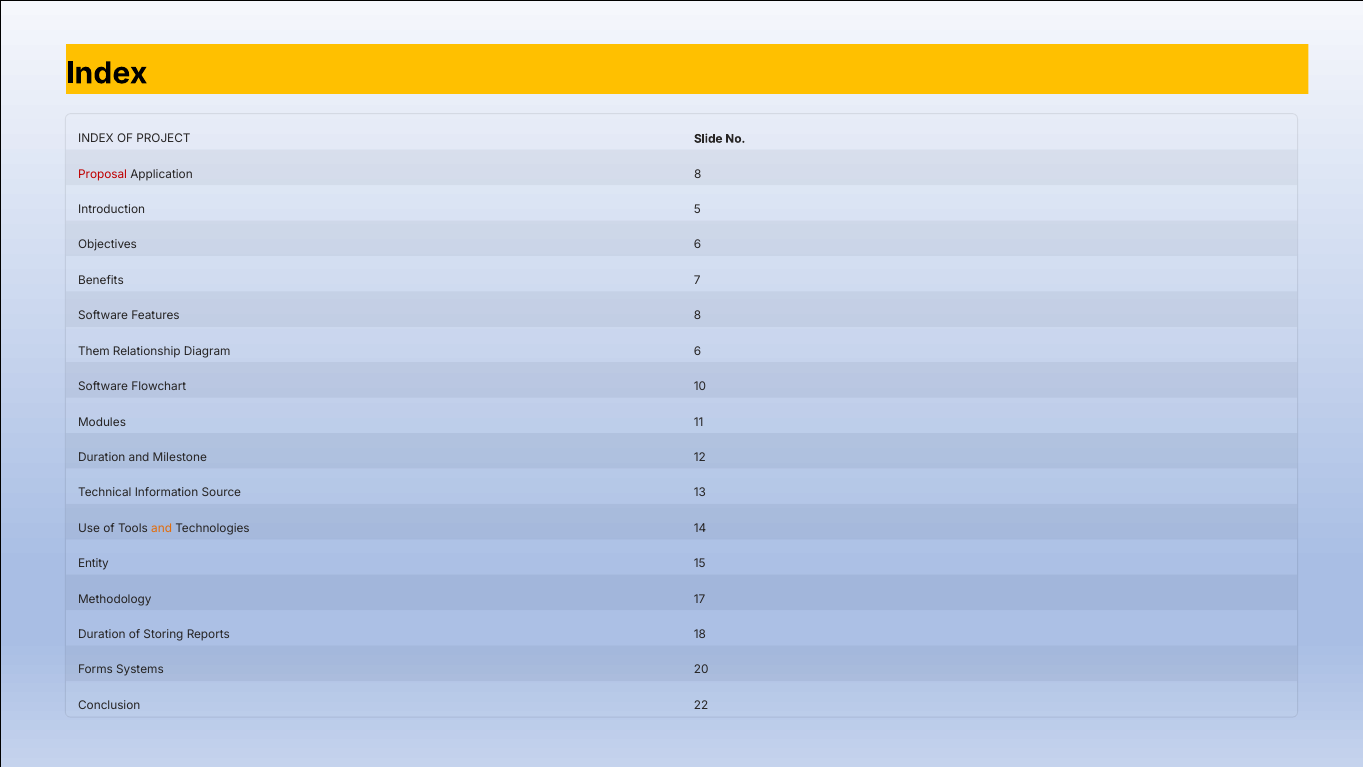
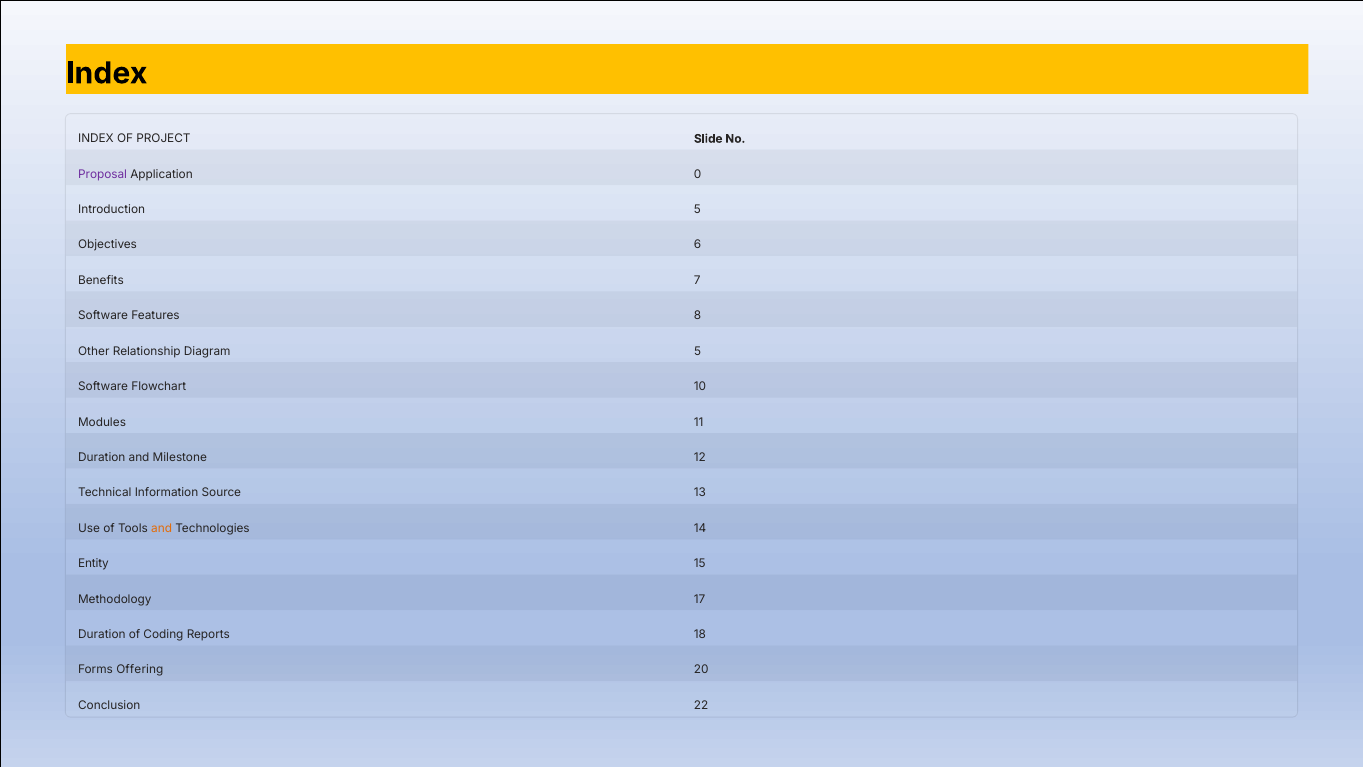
Proposal colour: red -> purple
Application 8: 8 -> 0
Them: Them -> Other
Diagram 6: 6 -> 5
Storing: Storing -> Coding
Systems: Systems -> Offering
